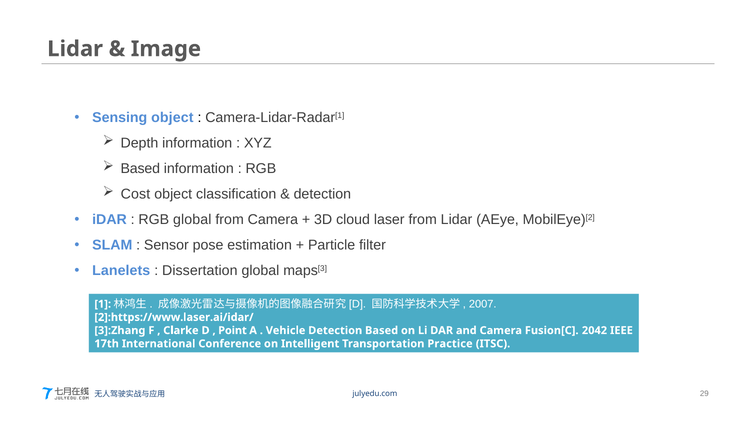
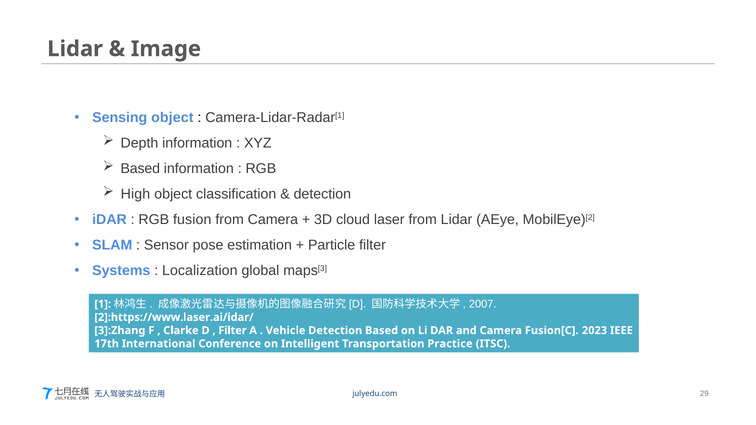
Cost: Cost -> High
RGB global: global -> fusion
Lanelets: Lanelets -> Systems
Dissertation: Dissertation -> Localization
Point at (232, 331): Point -> Filter
2042: 2042 -> 2023
